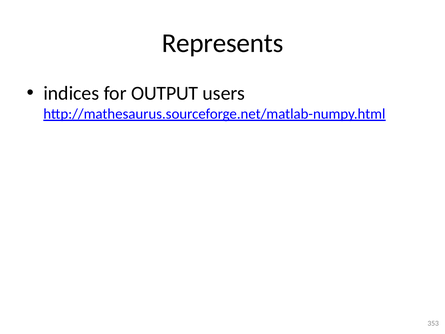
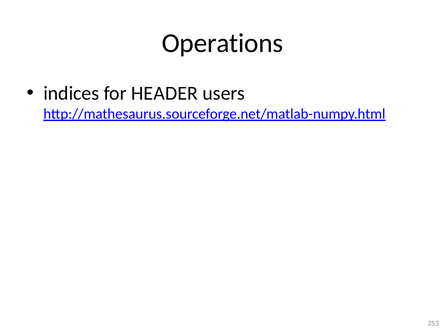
Represents: Represents -> Operations
OUTPUT: OUTPUT -> HEADER
